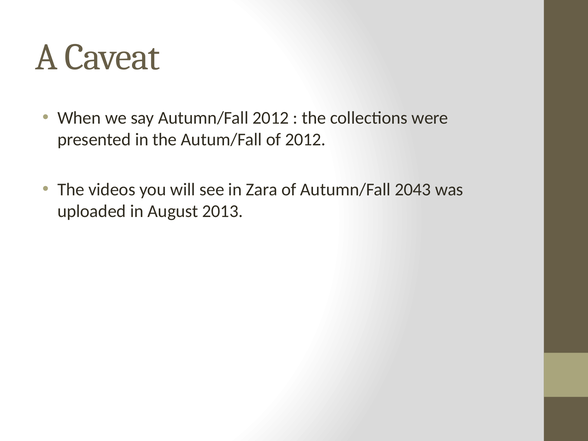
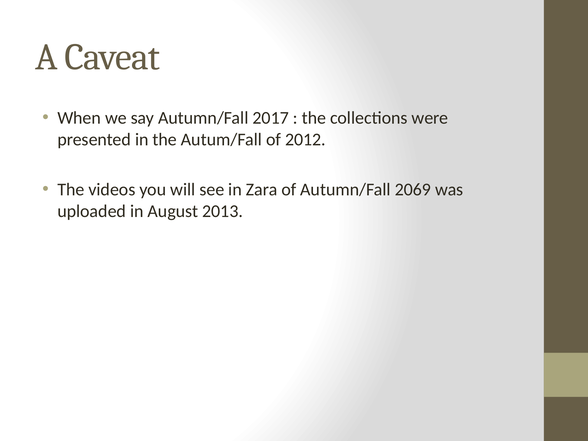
Autumn/Fall 2012: 2012 -> 2017
2043: 2043 -> 2069
